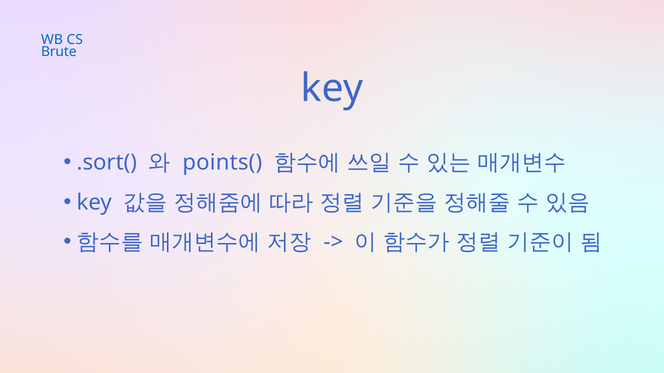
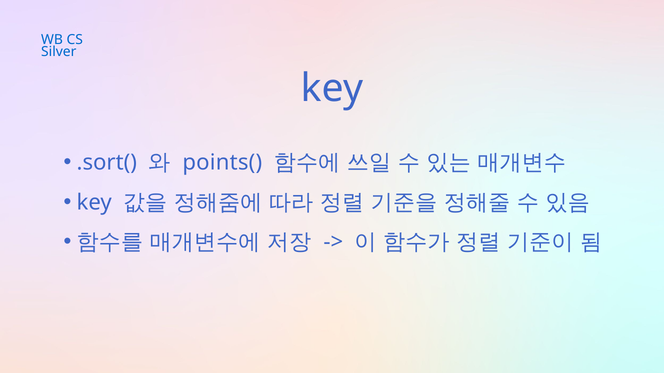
Brute: Brute -> Silver
